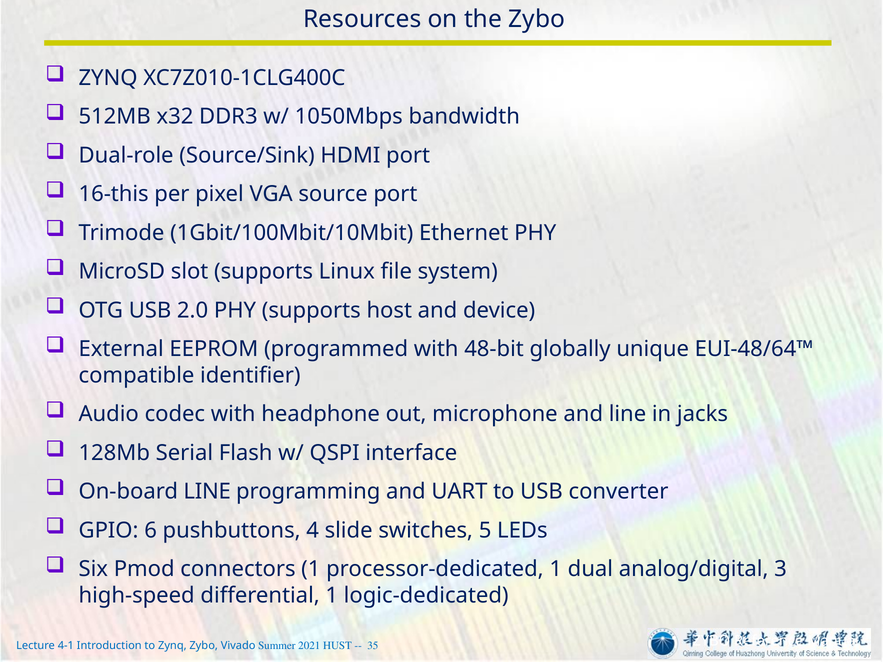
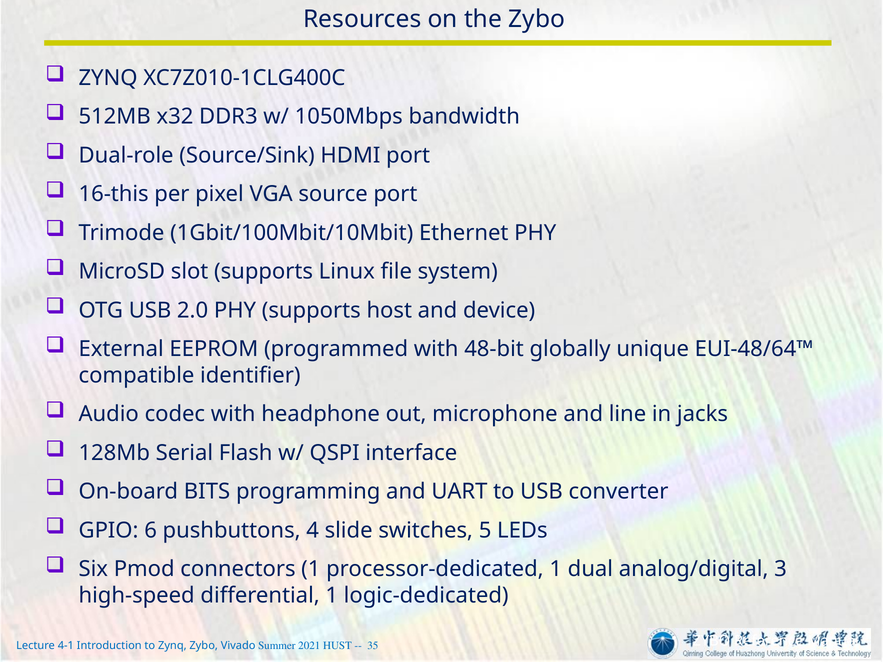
On-board LINE: LINE -> BITS
